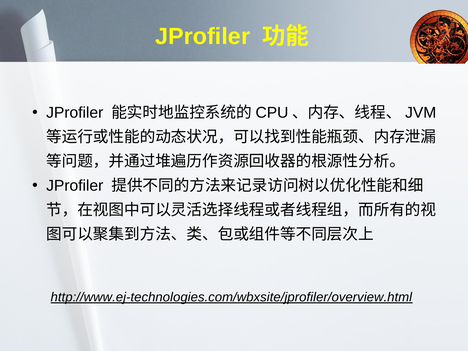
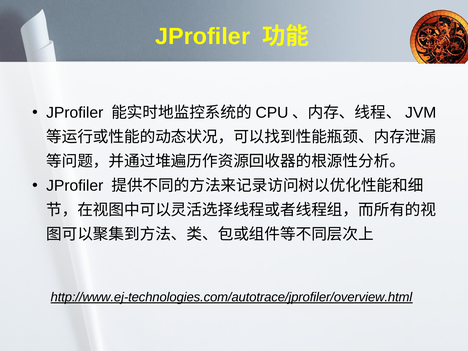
http://www.ej-technologies.com/wbxsite/jprofiler/overview.html: http://www.ej-technologies.com/wbxsite/jprofiler/overview.html -> http://www.ej-technologies.com/autotrace/jprofiler/overview.html
